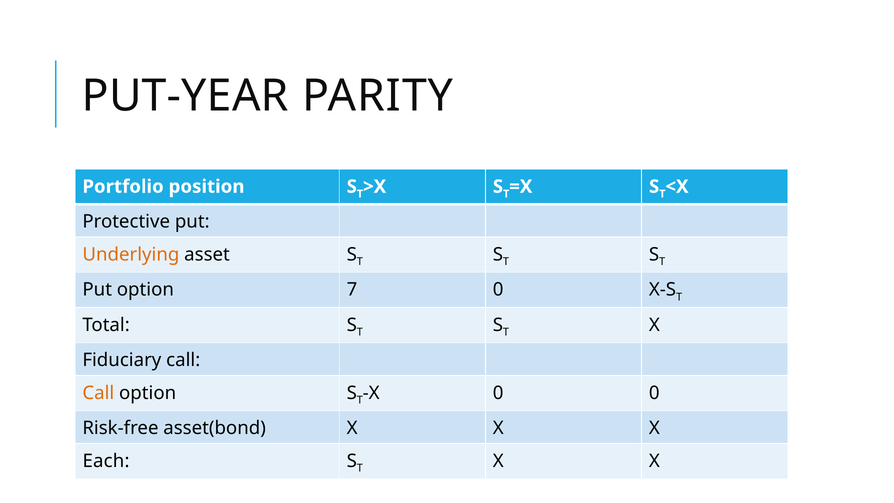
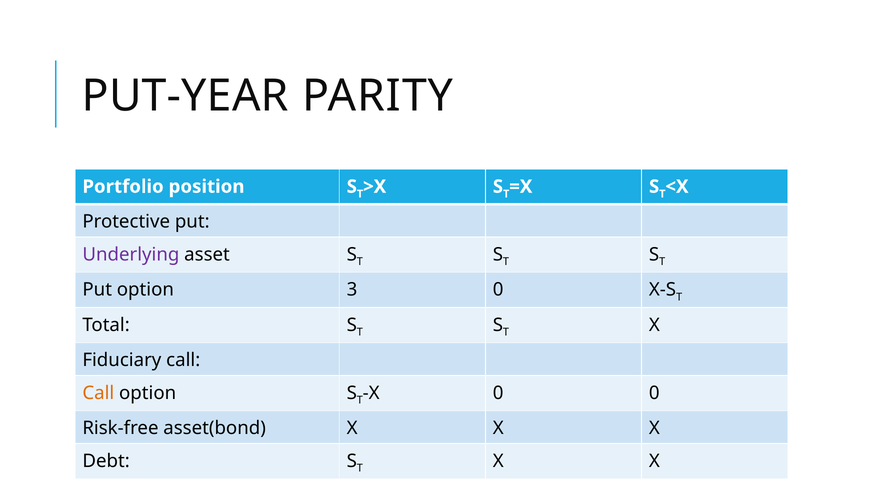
Underlying colour: orange -> purple
7: 7 -> 3
Each: Each -> Debt
